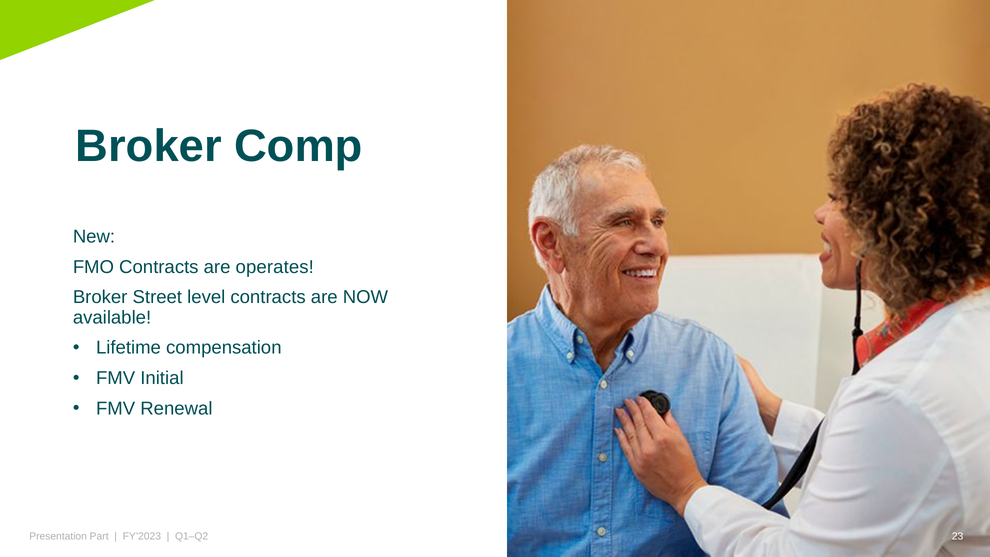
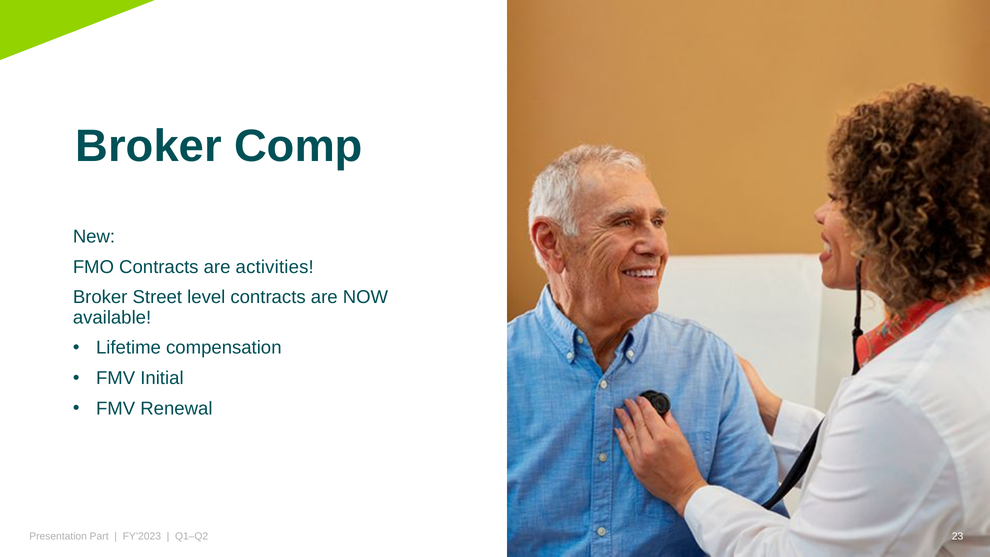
operates: operates -> activities
